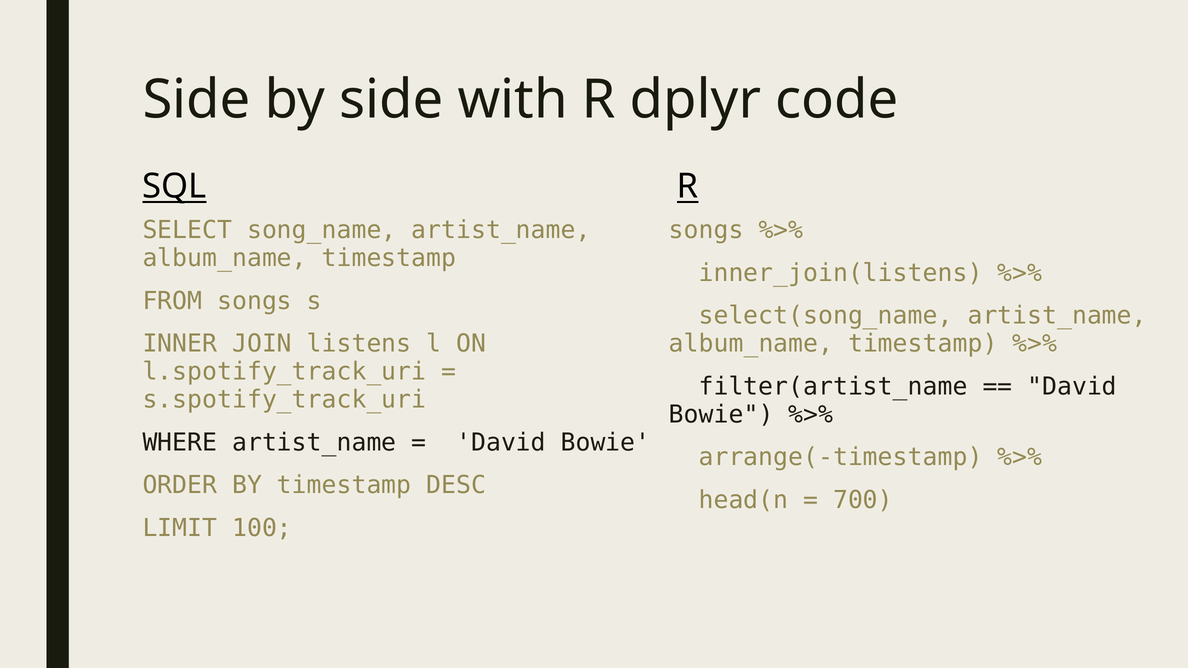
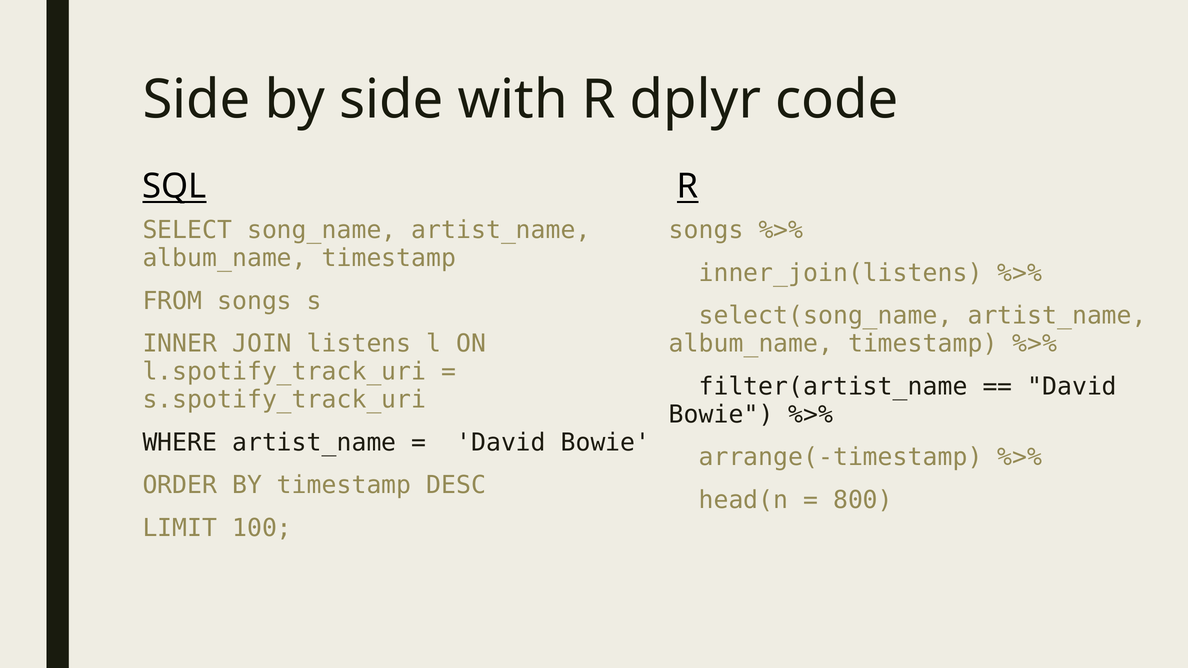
700: 700 -> 800
